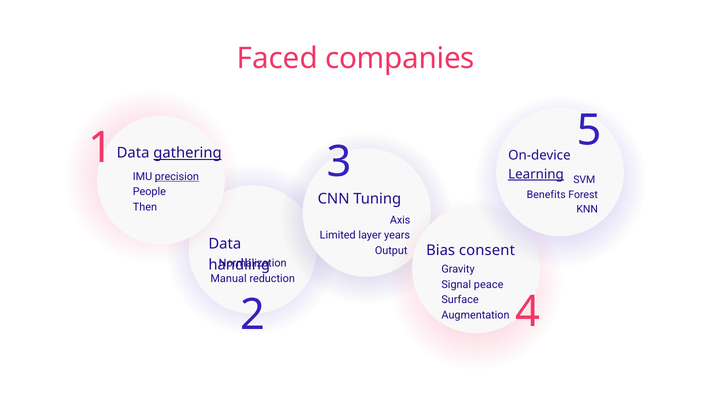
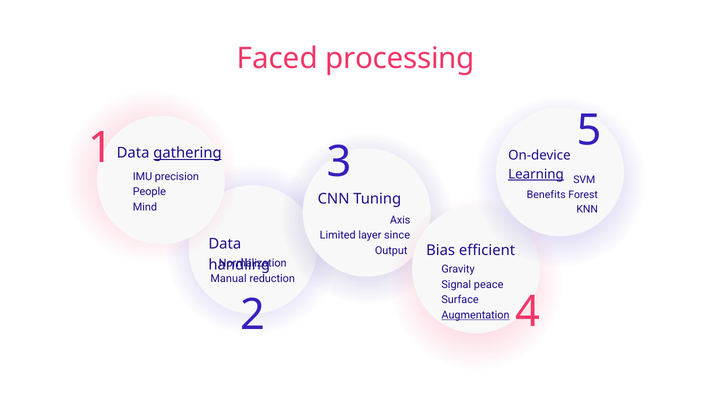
companies: companies -> processing
precision underline: present -> none
Then: Then -> Mind
years: years -> since
consent: consent -> efficient
Augmentation underline: none -> present
